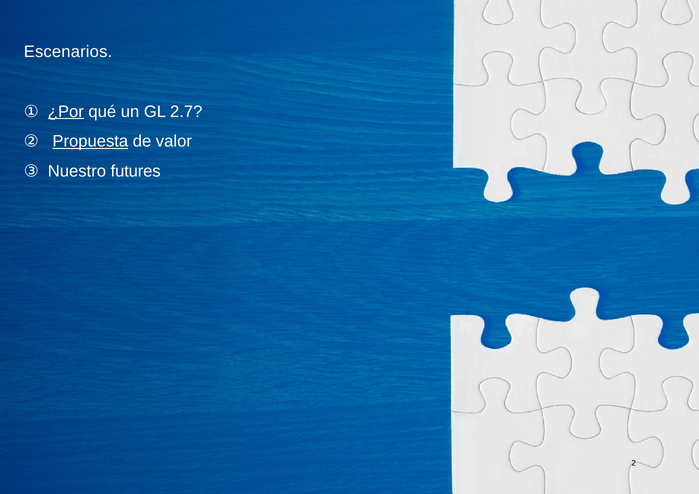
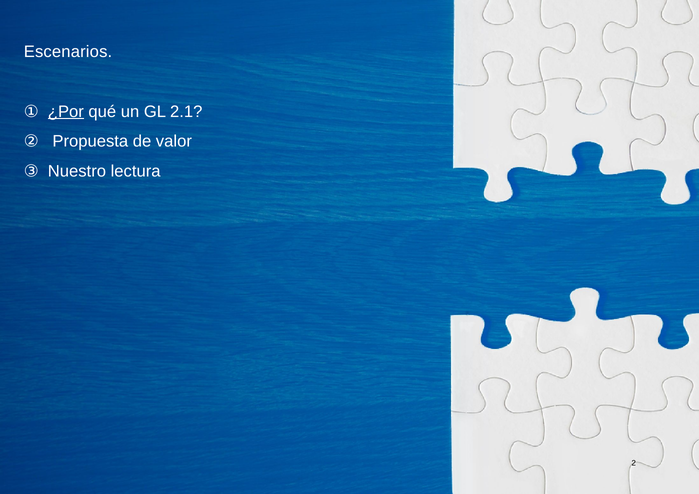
2.7: 2.7 -> 2.1
Propuesta underline: present -> none
futures: futures -> lectura
